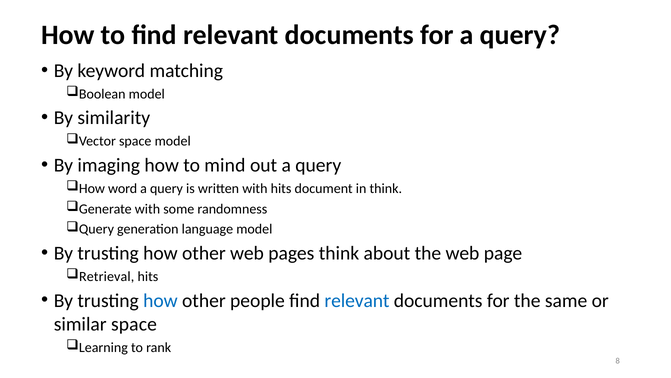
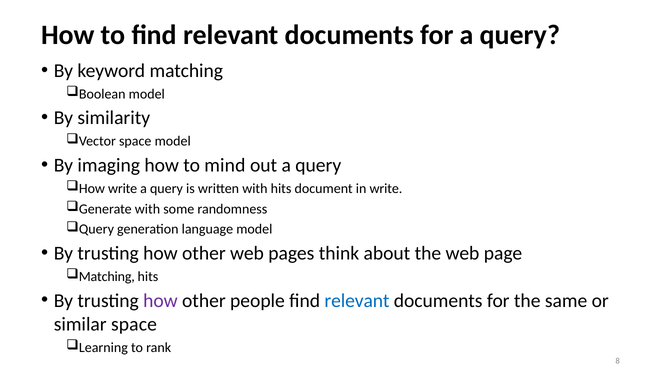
How word: word -> write
in think: think -> write
Retrieval at (107, 276): Retrieval -> Matching
how at (160, 300) colour: blue -> purple
